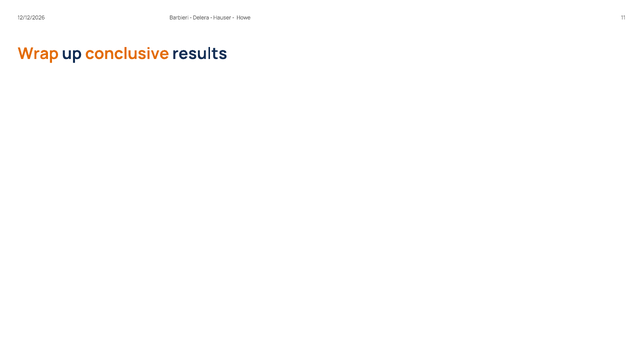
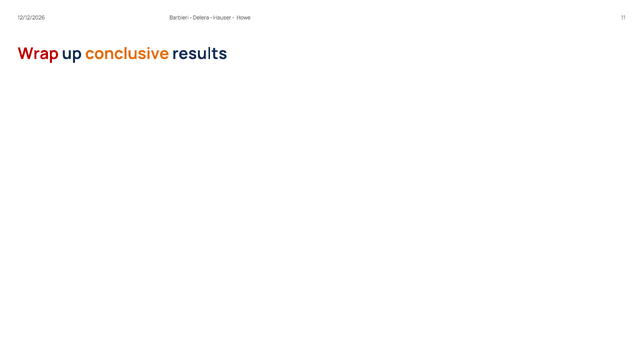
Wrap colour: orange -> red
